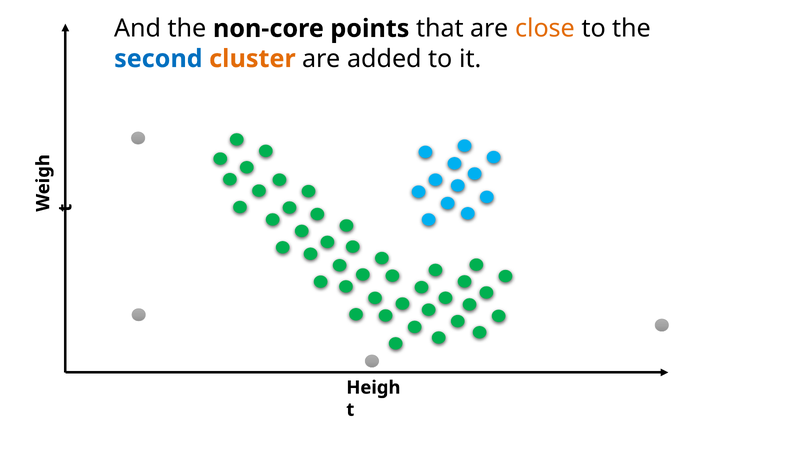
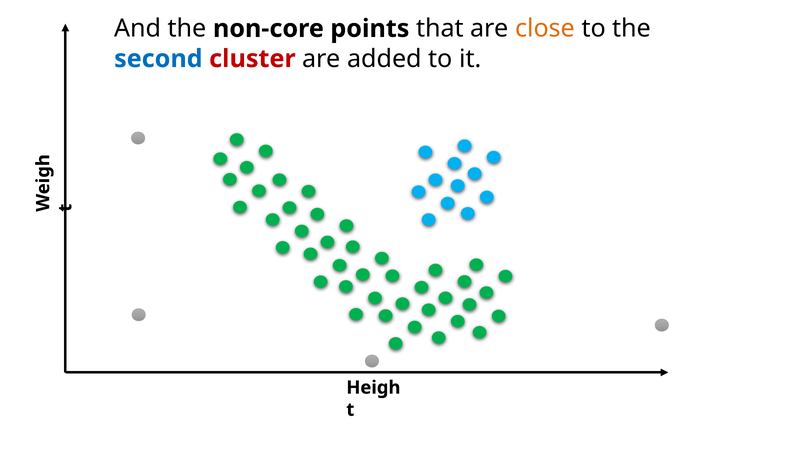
cluster colour: orange -> red
